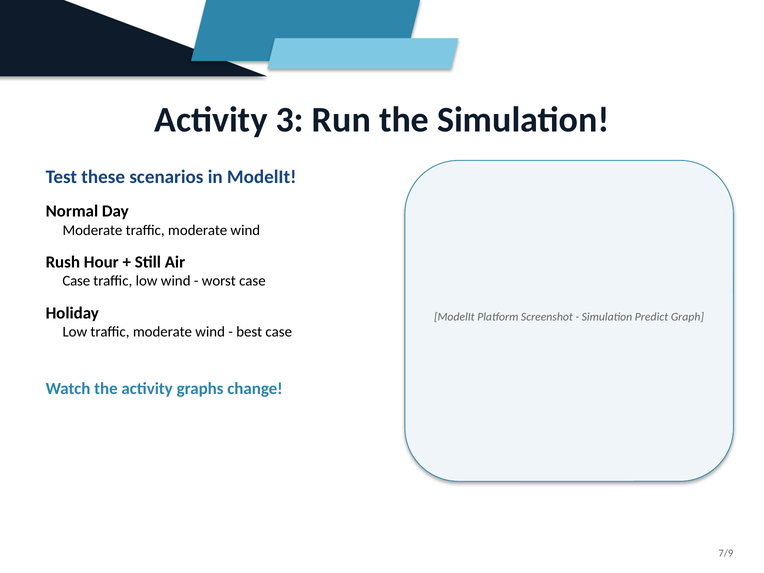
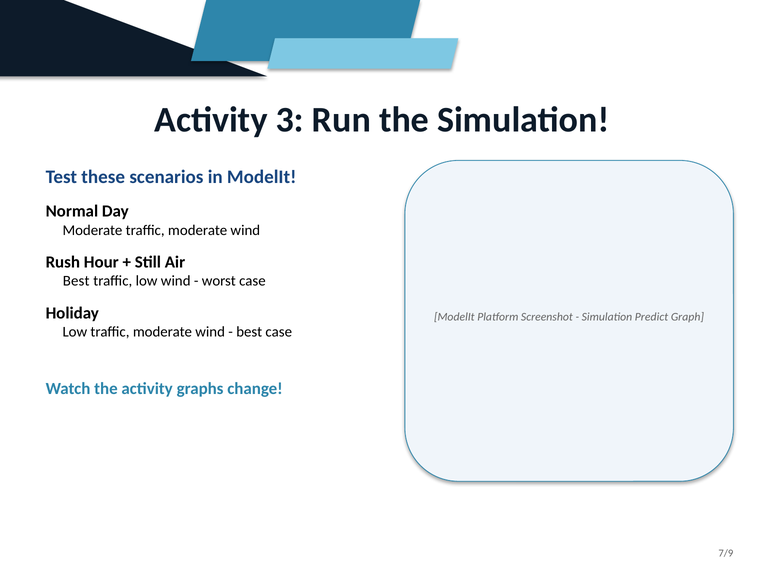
Case at (76, 281): Case -> Best
